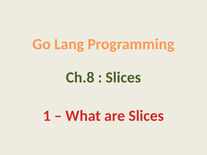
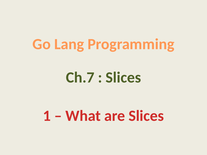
Ch.8: Ch.8 -> Ch.7
